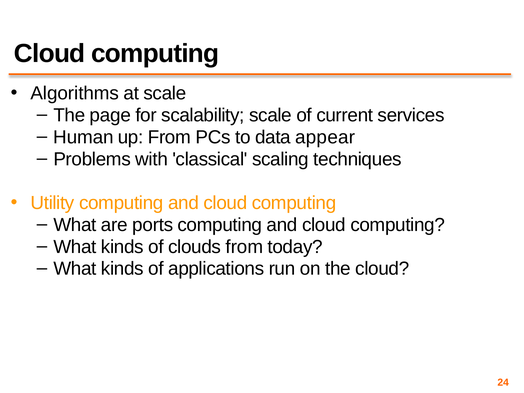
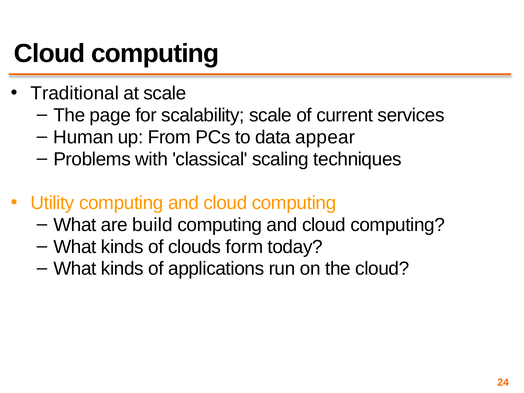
Algorithms: Algorithms -> Traditional
ports: ports -> build
clouds from: from -> form
